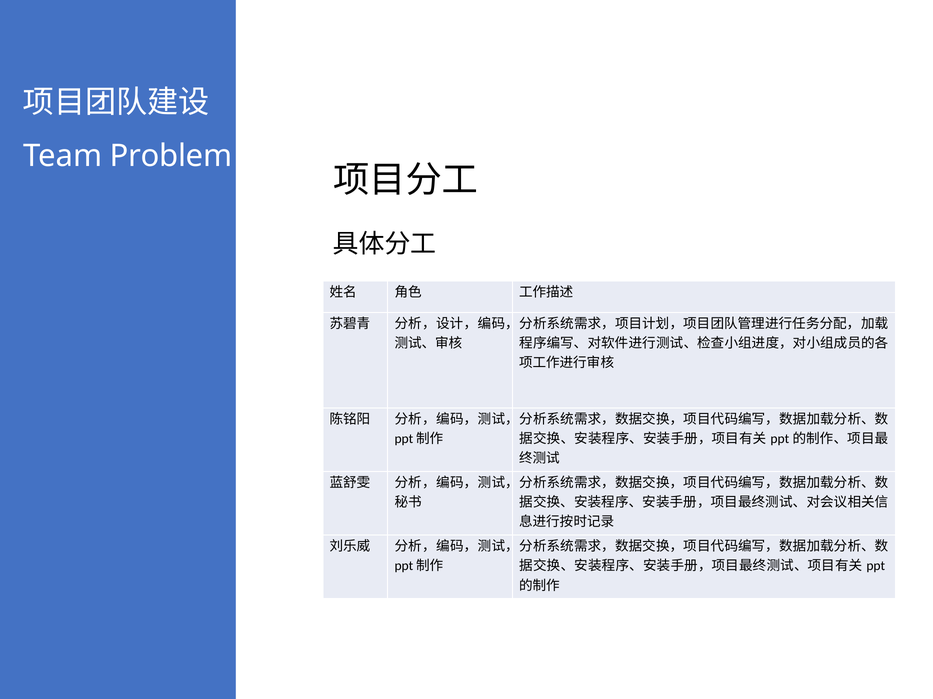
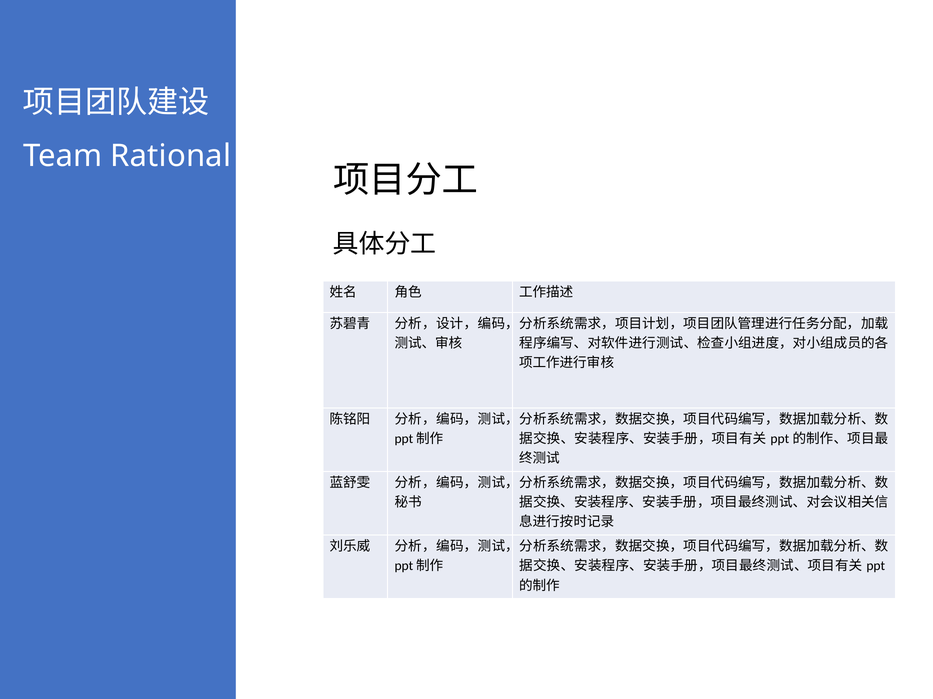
Problem: Problem -> Rational
